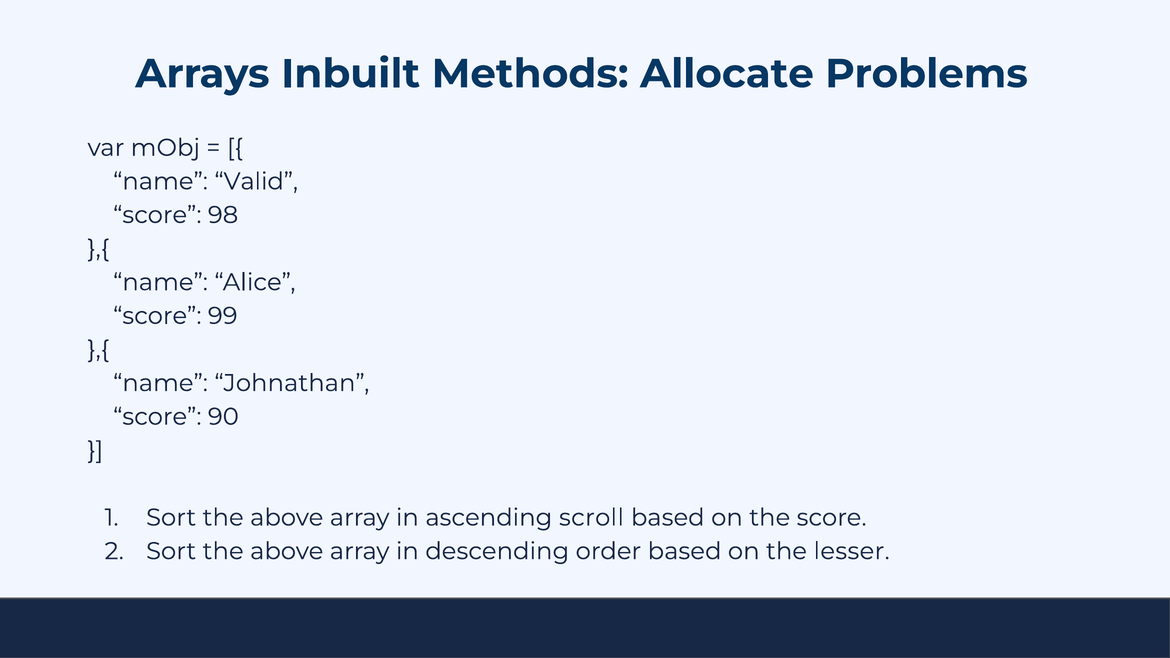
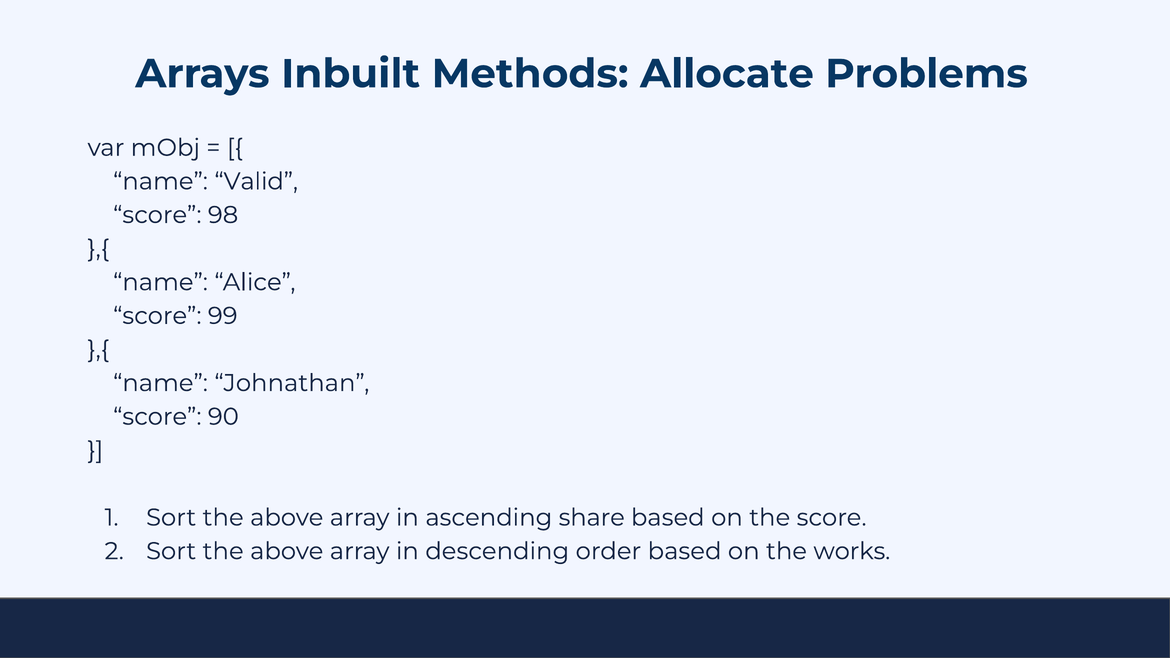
scroll: scroll -> share
lesser: lesser -> works
